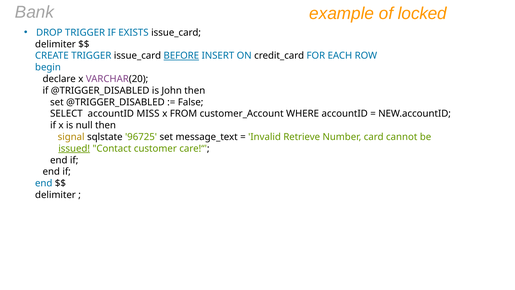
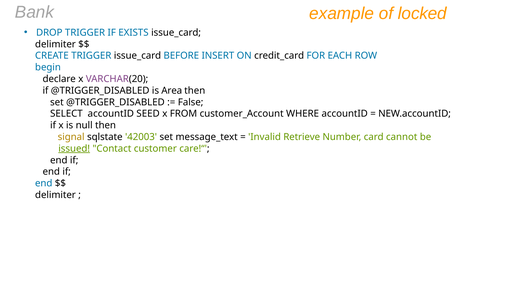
BEFORE underline: present -> none
John: John -> Area
MISS: MISS -> SEED
96725: 96725 -> 42003
